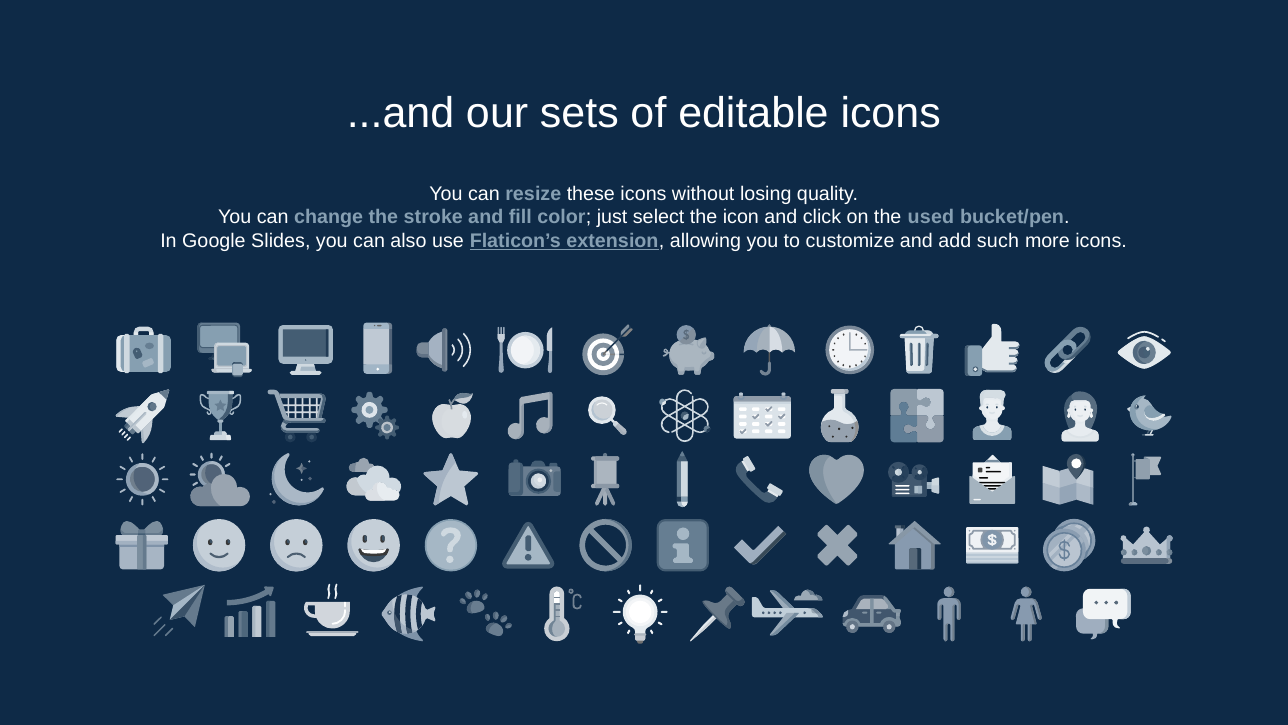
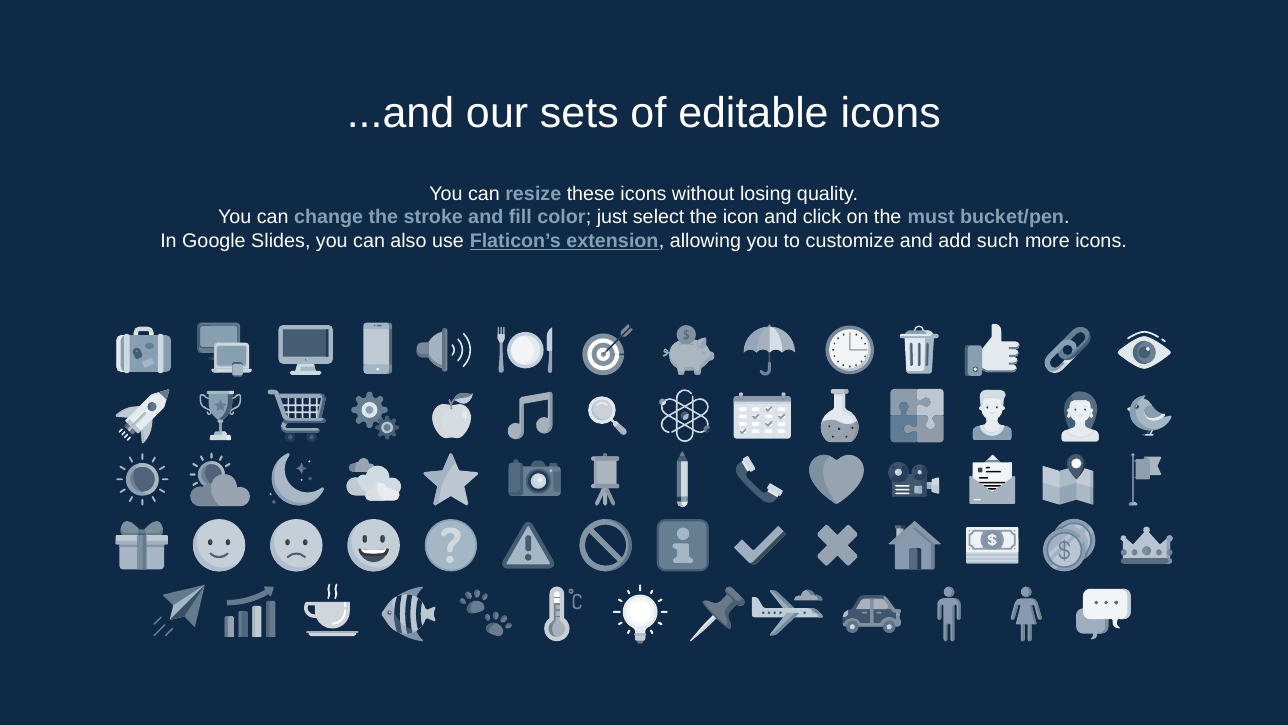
used: used -> must
